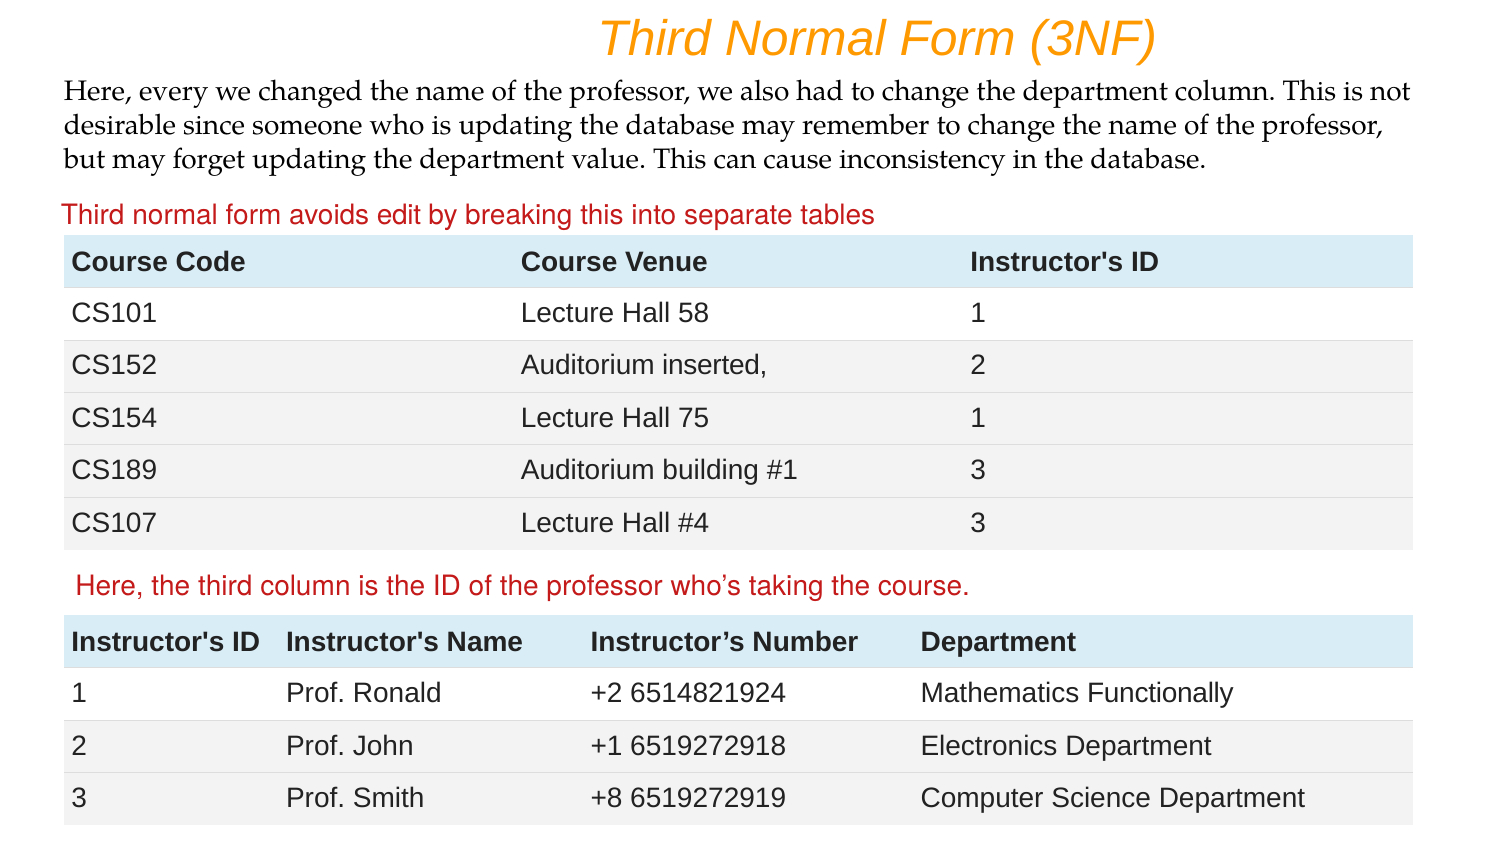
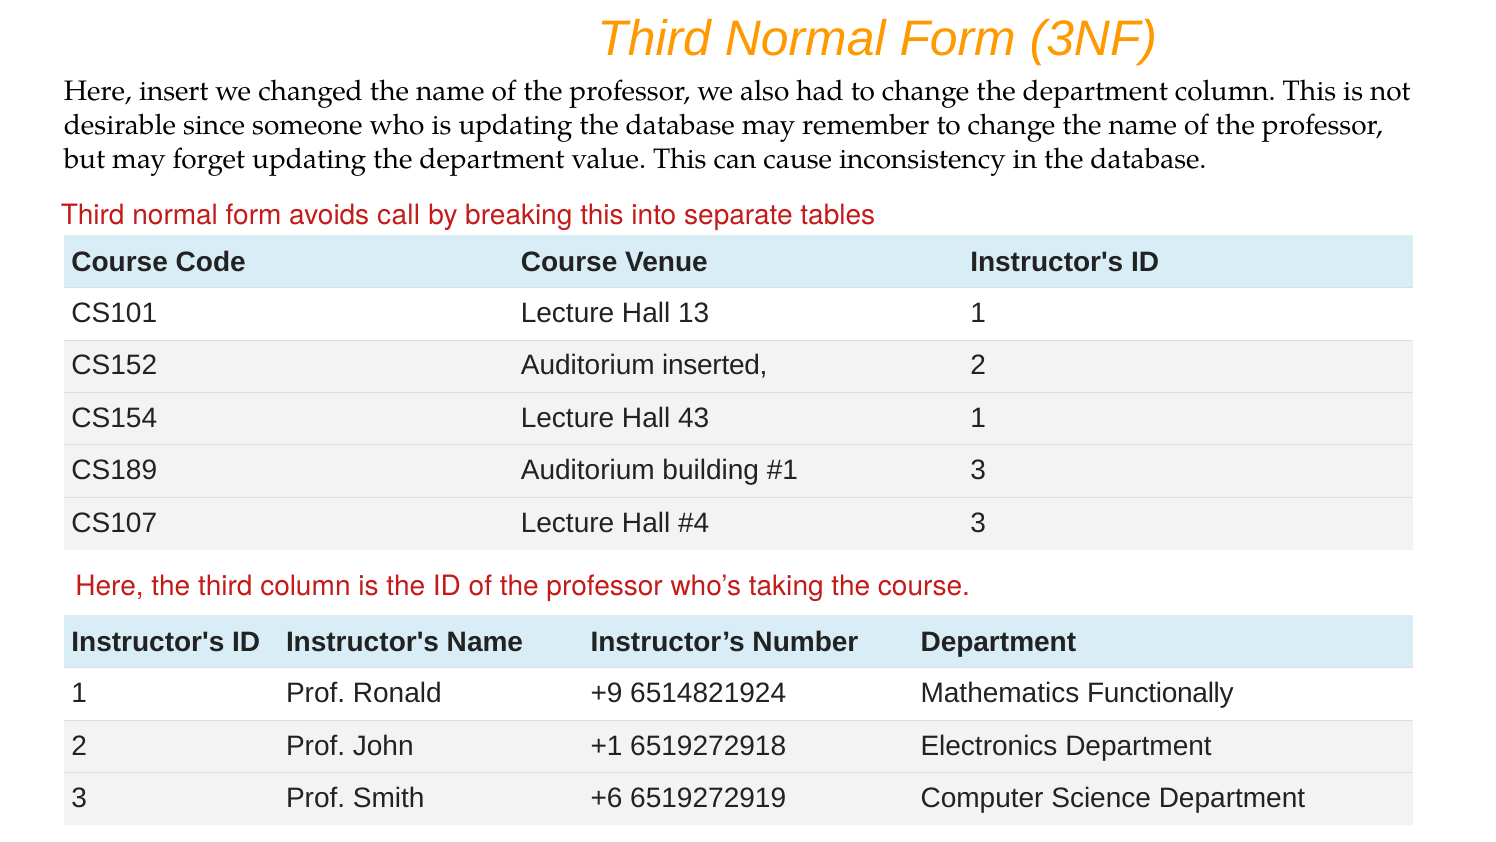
every: every -> insert
edit: edit -> call
58: 58 -> 13
75: 75 -> 43
+2: +2 -> +9
+8: +8 -> +6
